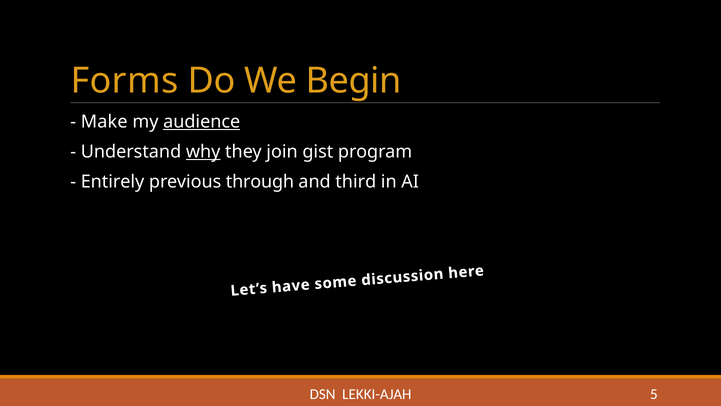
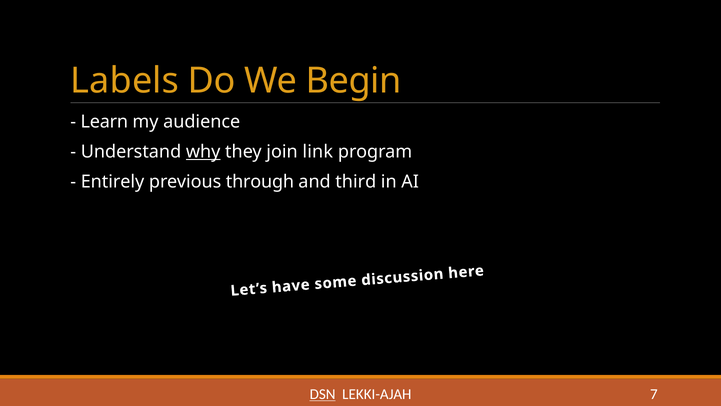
Forms: Forms -> Labels
Make: Make -> Learn
audience underline: present -> none
gist: gist -> link
DSN underline: none -> present
5: 5 -> 7
